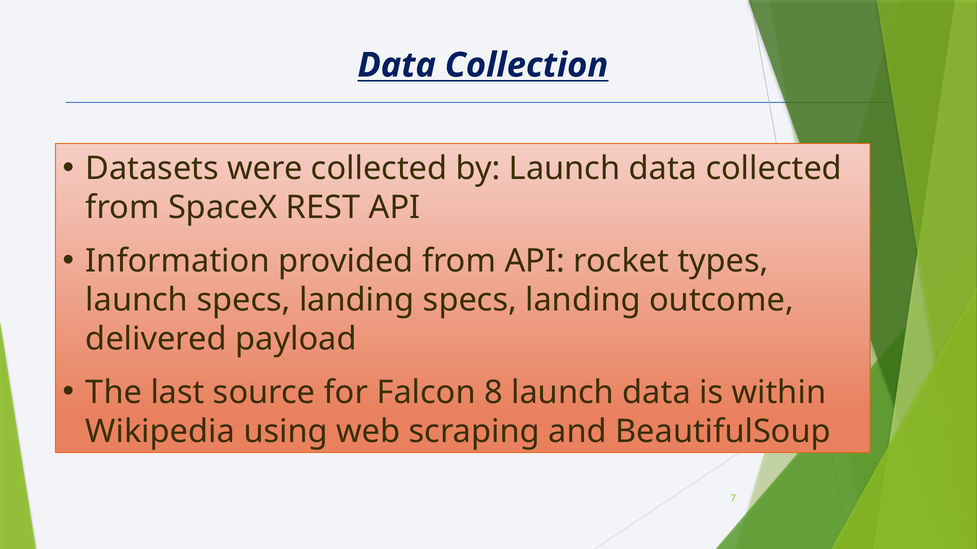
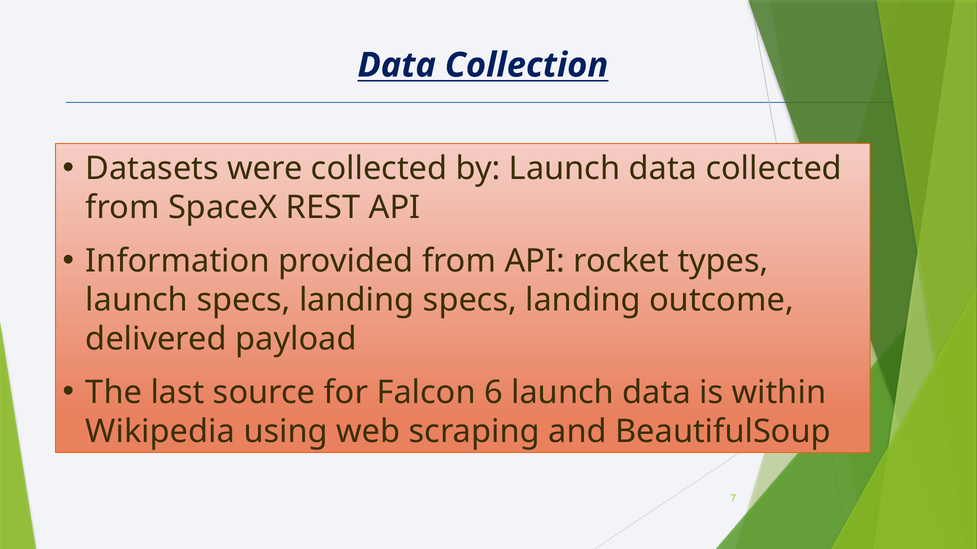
8: 8 -> 6
